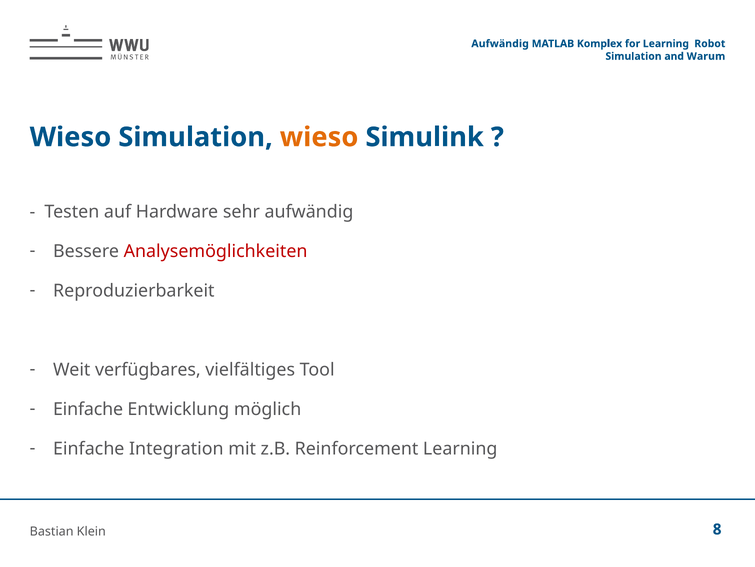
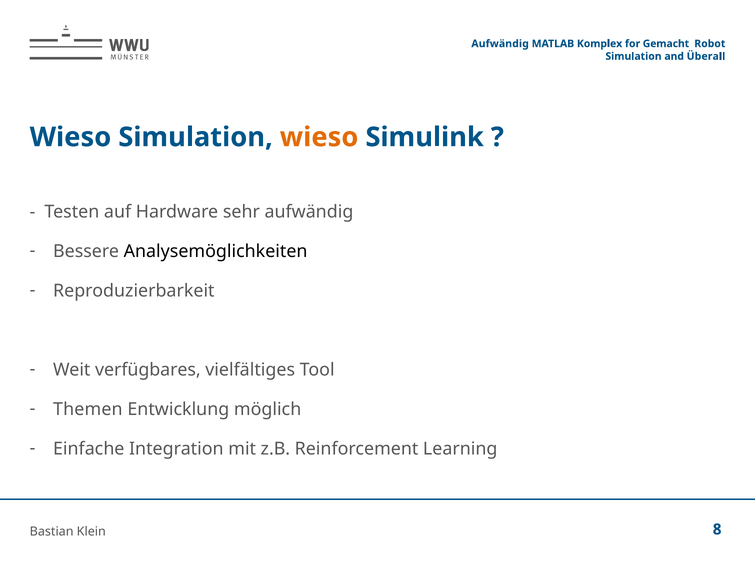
for Learning: Learning -> Gemacht
Warum: Warum -> Überall
Analysemöglichkeiten colour: red -> black
Einfache at (88, 409): Einfache -> Themen
